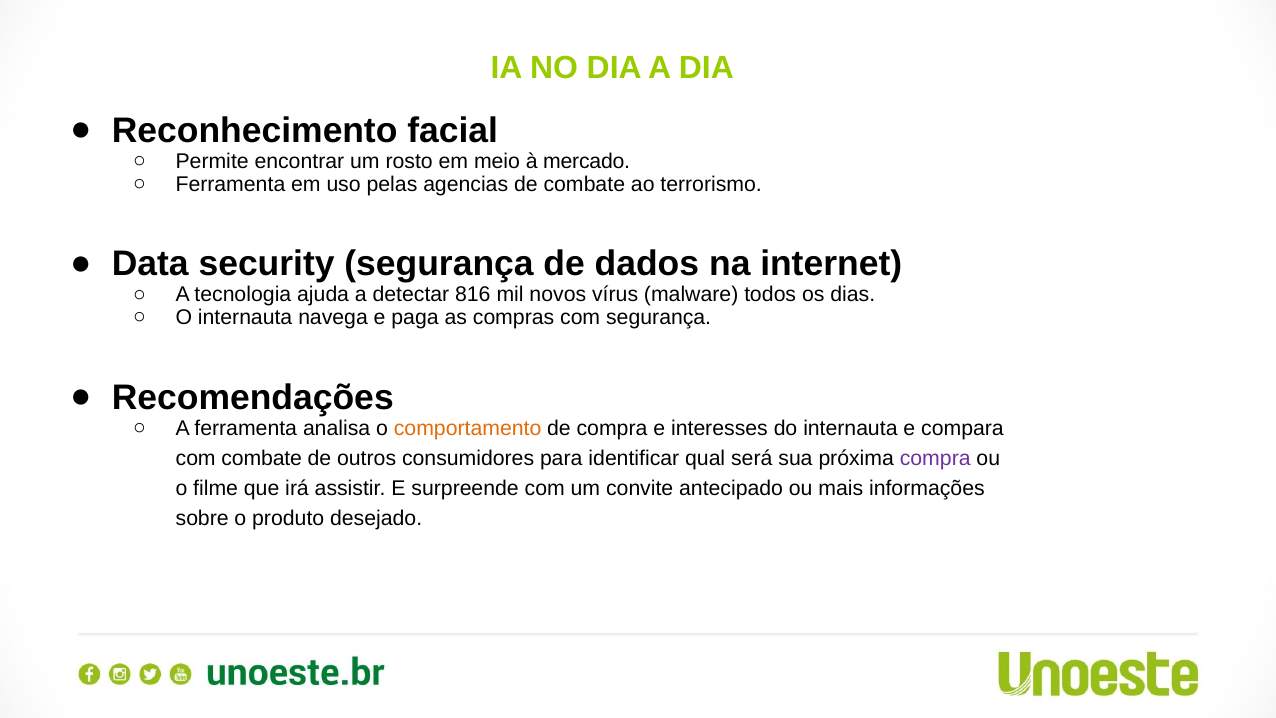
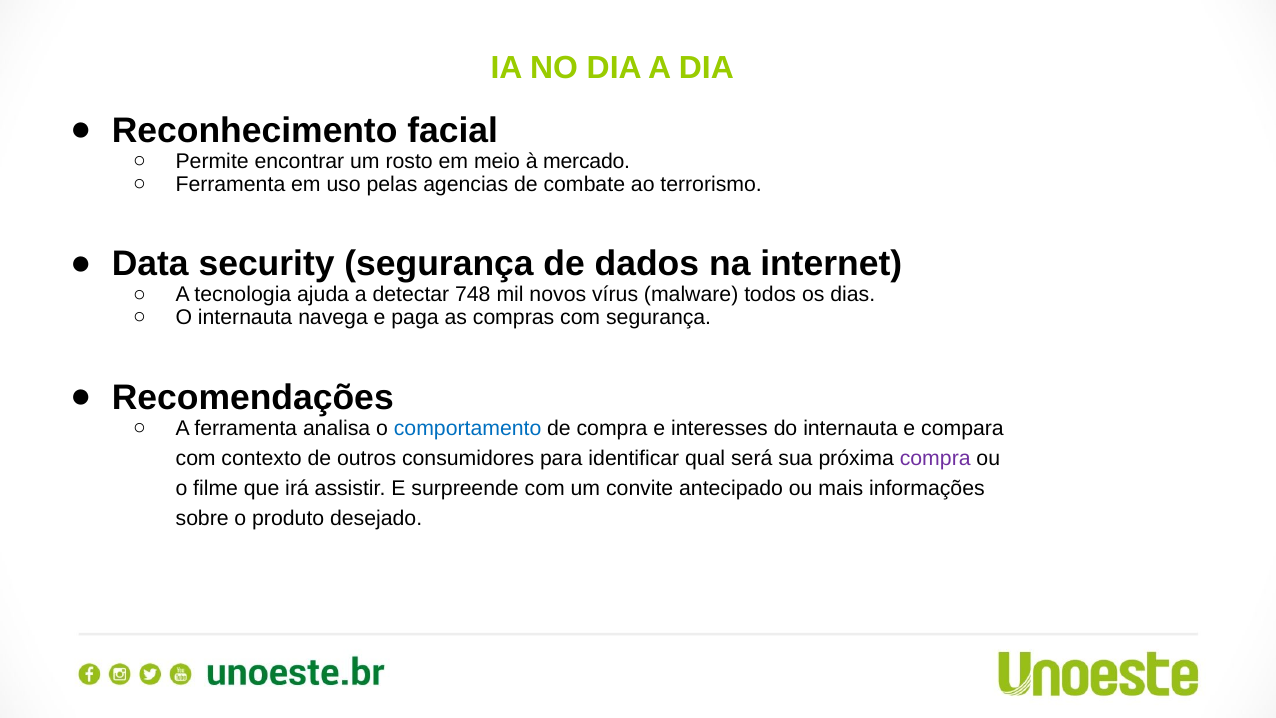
816: 816 -> 748
comportamento colour: orange -> blue
com combate: combate -> contexto
